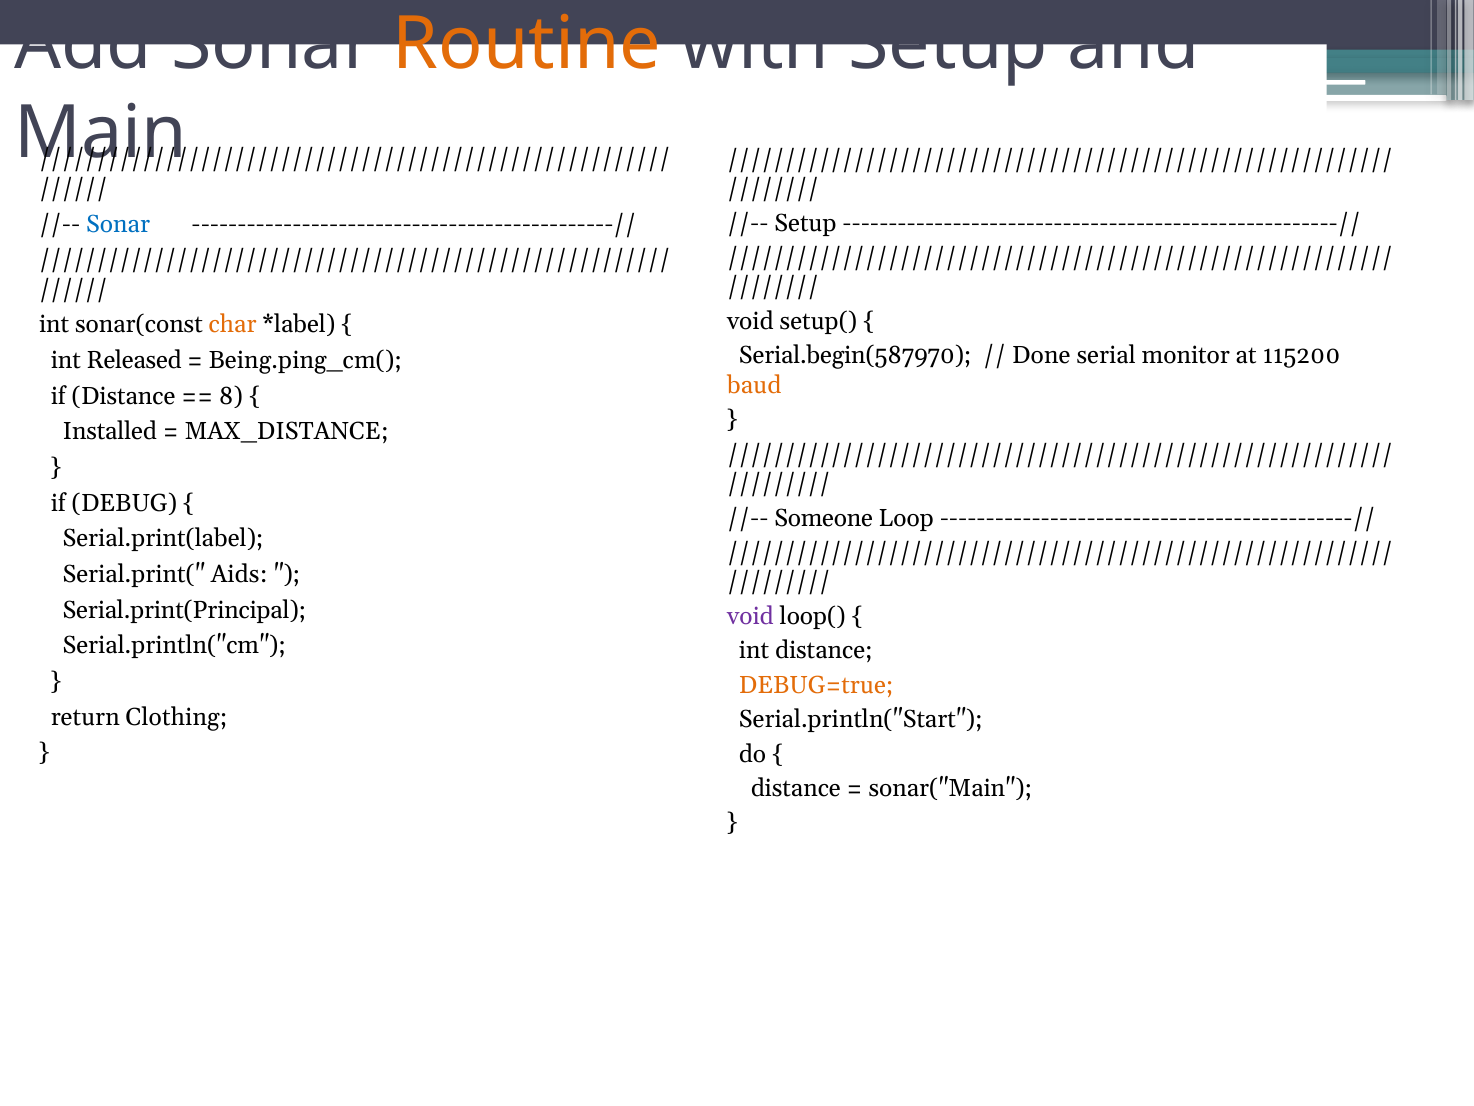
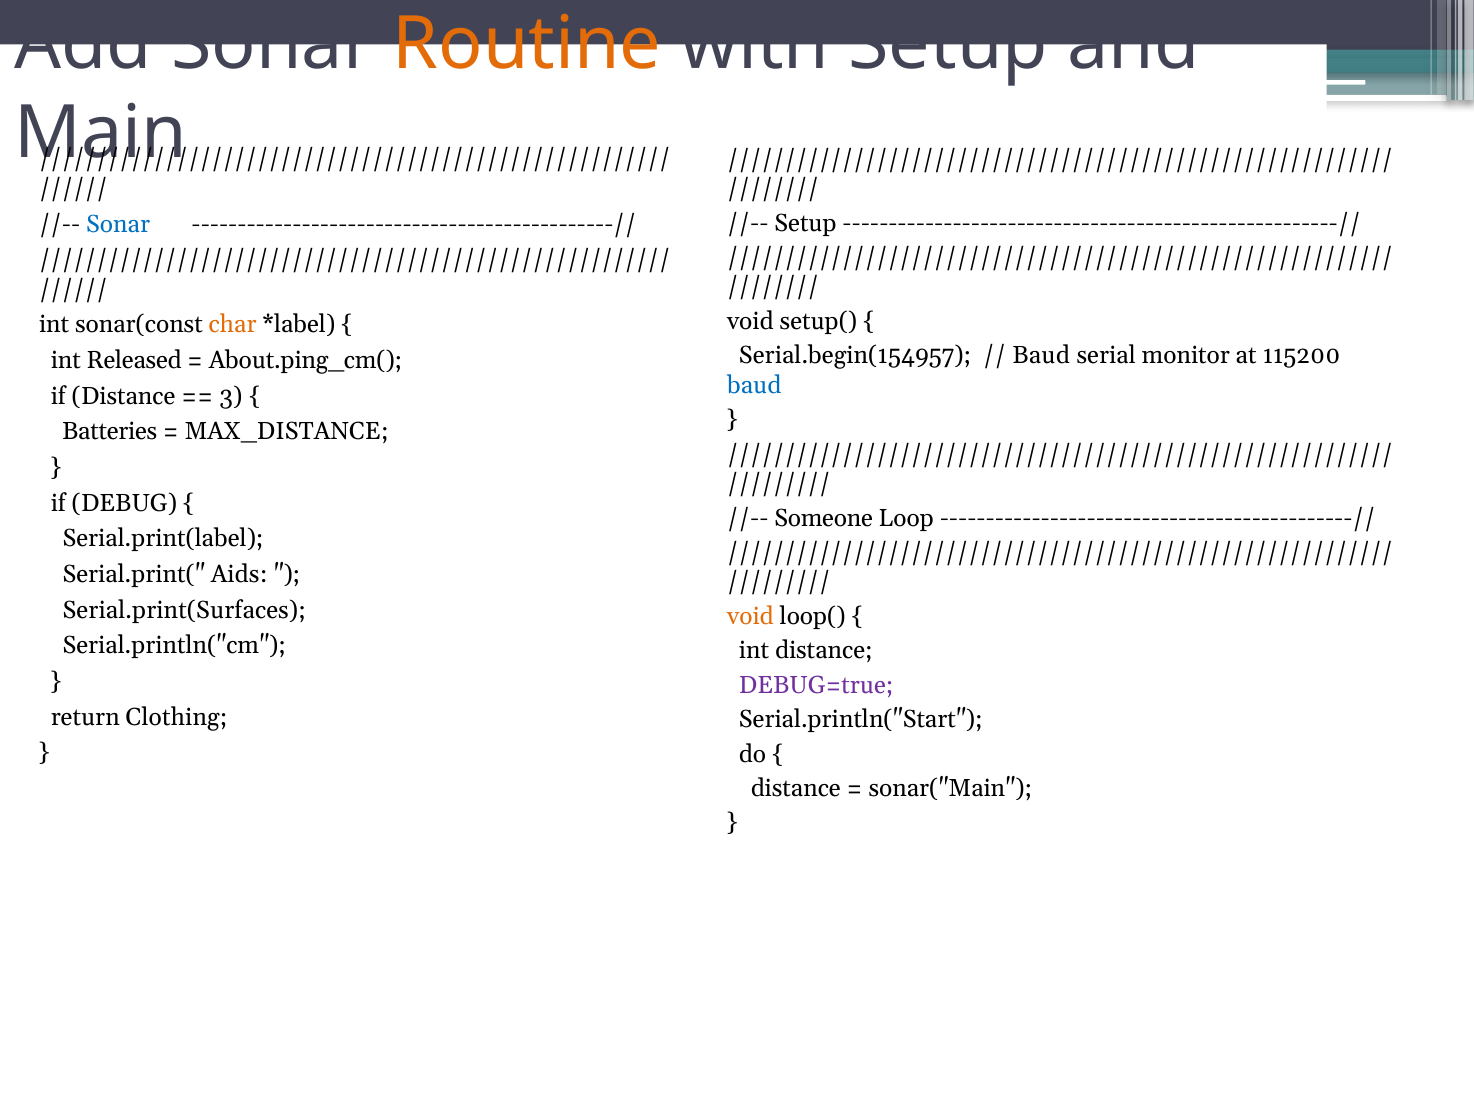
Serial.begin(587970: Serial.begin(587970 -> Serial.begin(154957
Done at (1041, 356): Done -> Baud
Being.ping_cm(: Being.ping_cm( -> About.ping_cm(
baud at (754, 385) colour: orange -> blue
8: 8 -> 3
Installed: Installed -> Batteries
Serial.print(Principal: Serial.print(Principal -> Serial.print(Surfaces
void at (750, 616) colour: purple -> orange
DEBUG=true colour: orange -> purple
